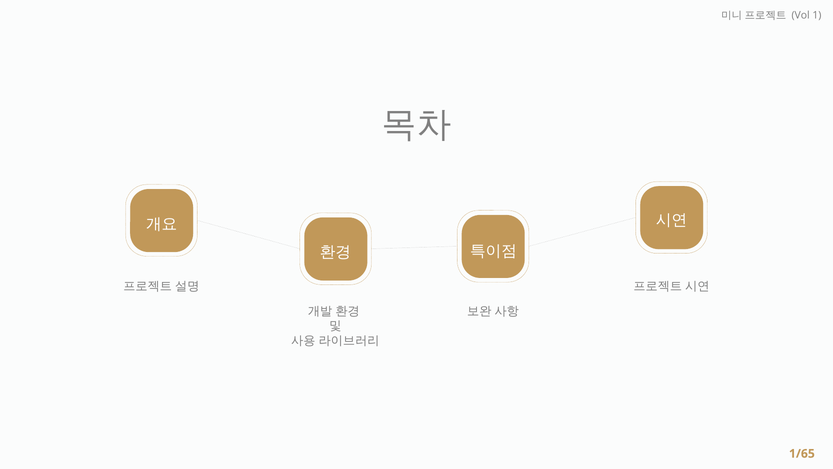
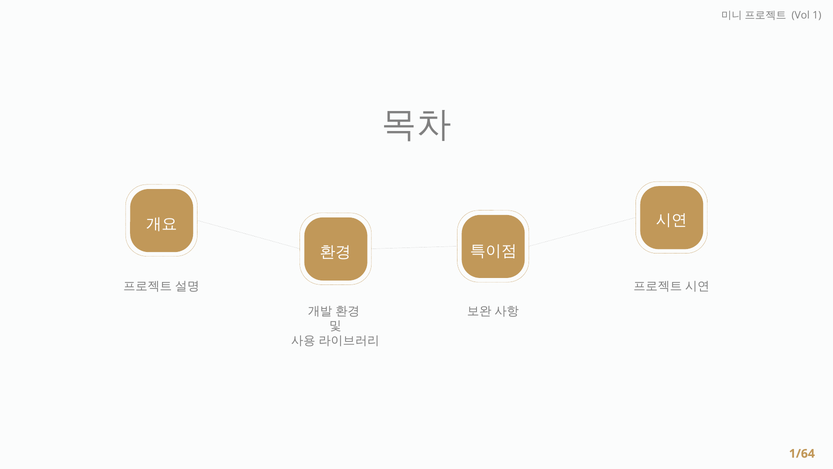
1/65: 1/65 -> 1/64
